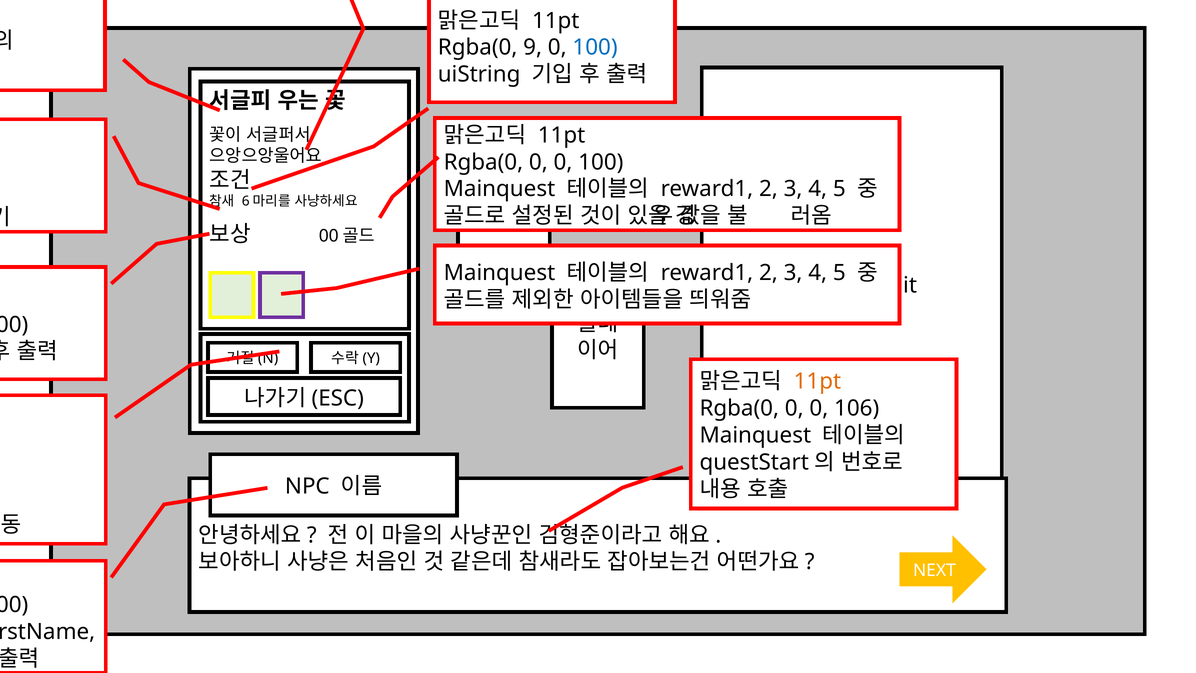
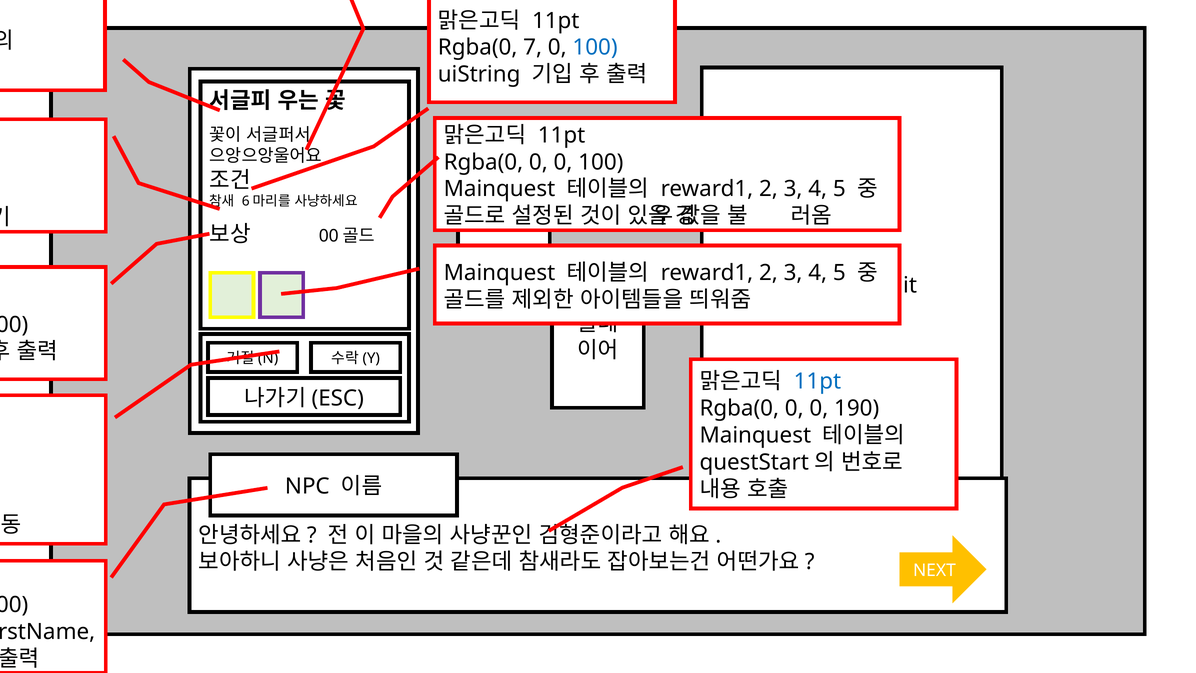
9: 9 -> 7
11pt at (817, 381) colour: orange -> blue
106: 106 -> 190
